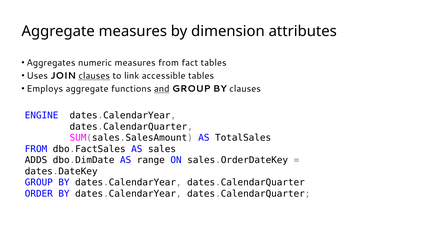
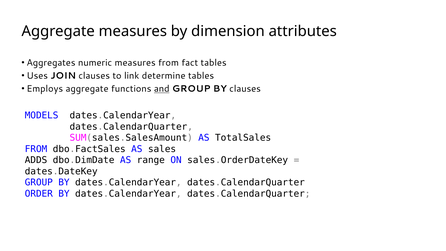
clauses at (94, 76) underline: present -> none
accessible: accessible -> determine
ENGINE: ENGINE -> MODELS
